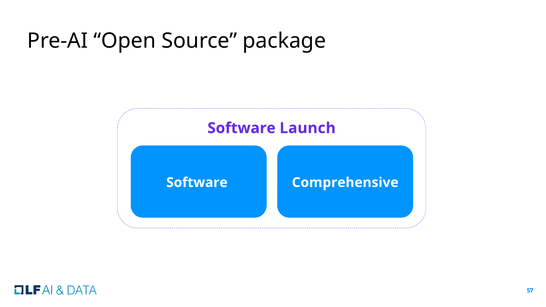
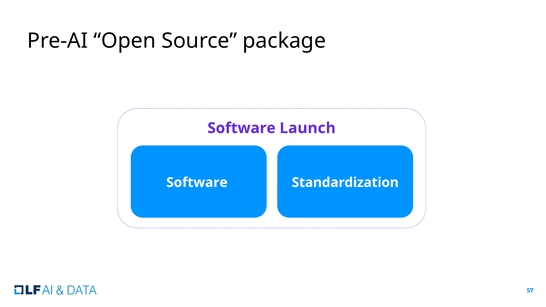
Comprehensive: Comprehensive -> Standardization
